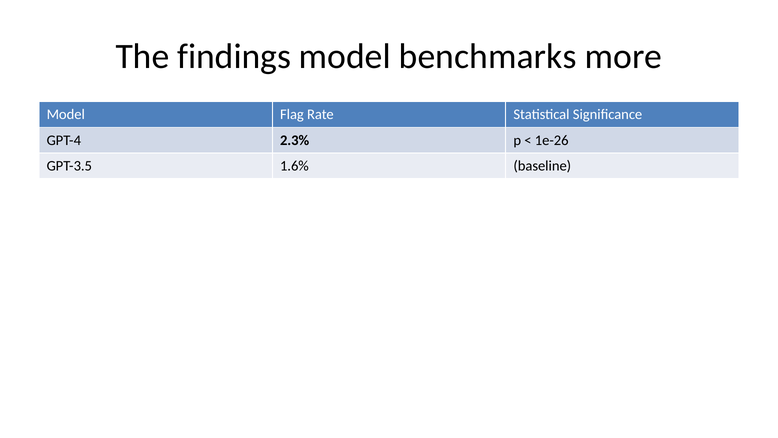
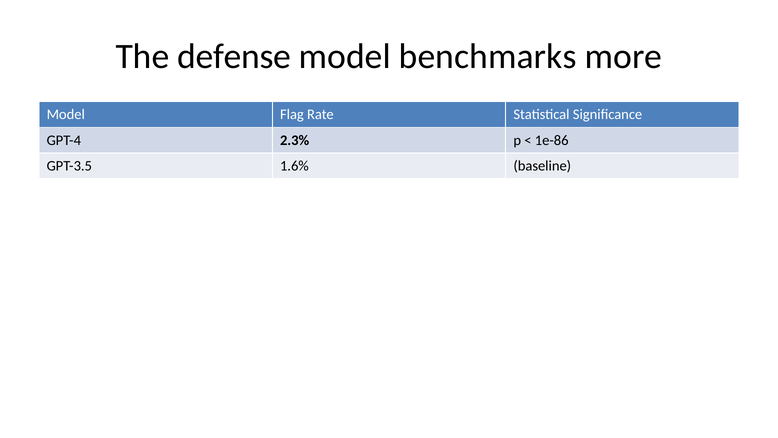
findings: findings -> defense
1e-26: 1e-26 -> 1e-86
